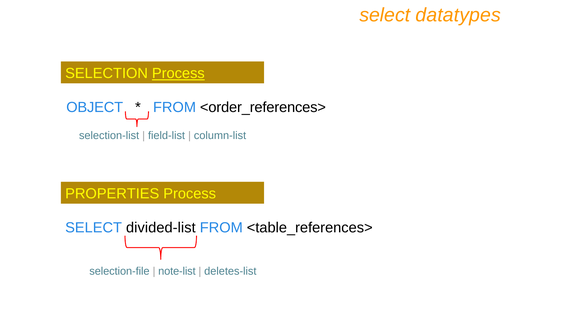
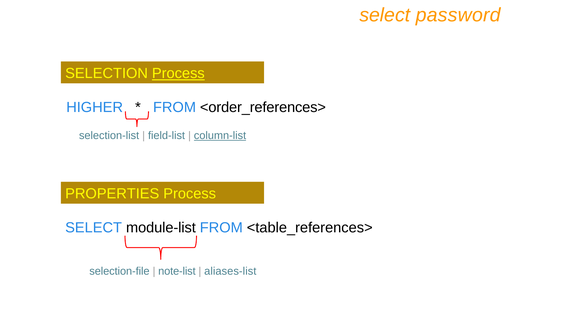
datatypes: datatypes -> password
OBJECT: OBJECT -> HIGHER
column-list underline: none -> present
divided-list: divided-list -> module-list
deletes-list: deletes-list -> aliases-list
